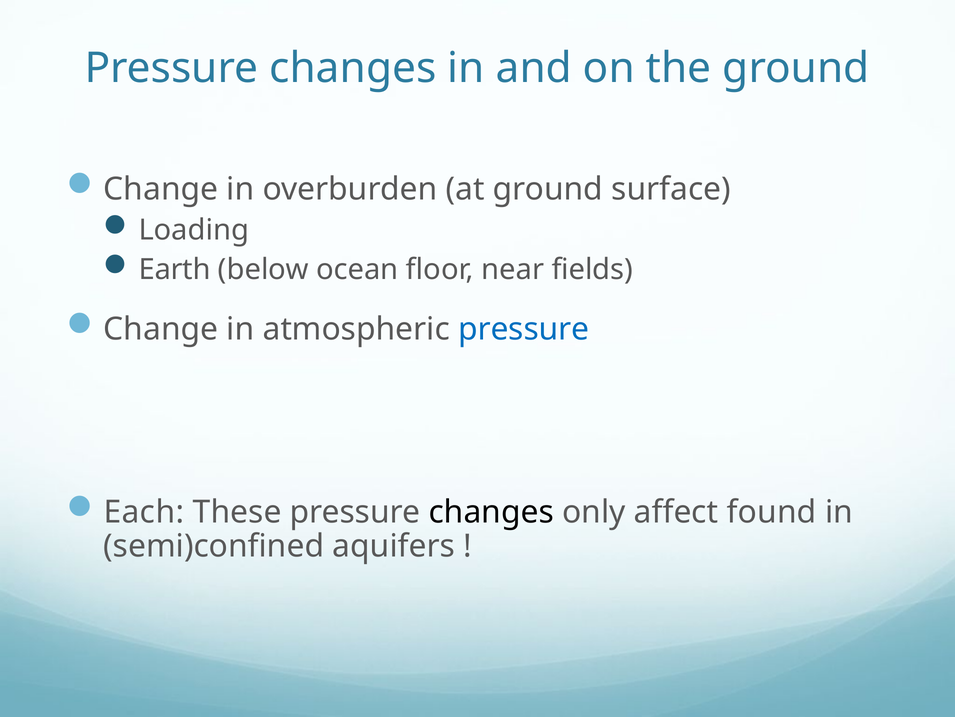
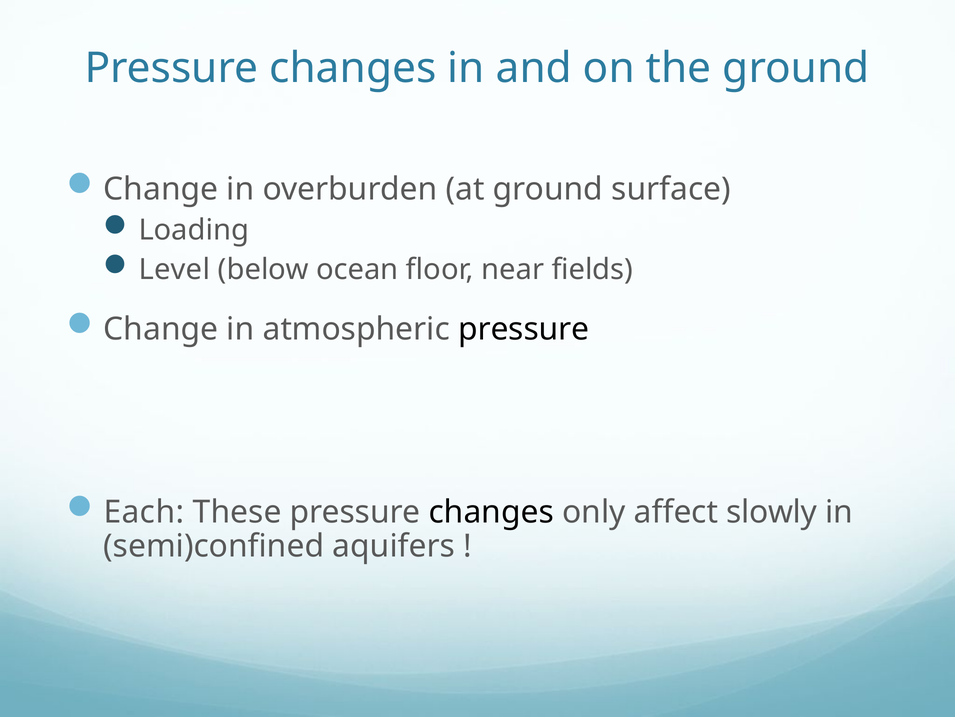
Earth: Earth -> Level
pressure at (524, 329) colour: blue -> black
found: found -> slowly
